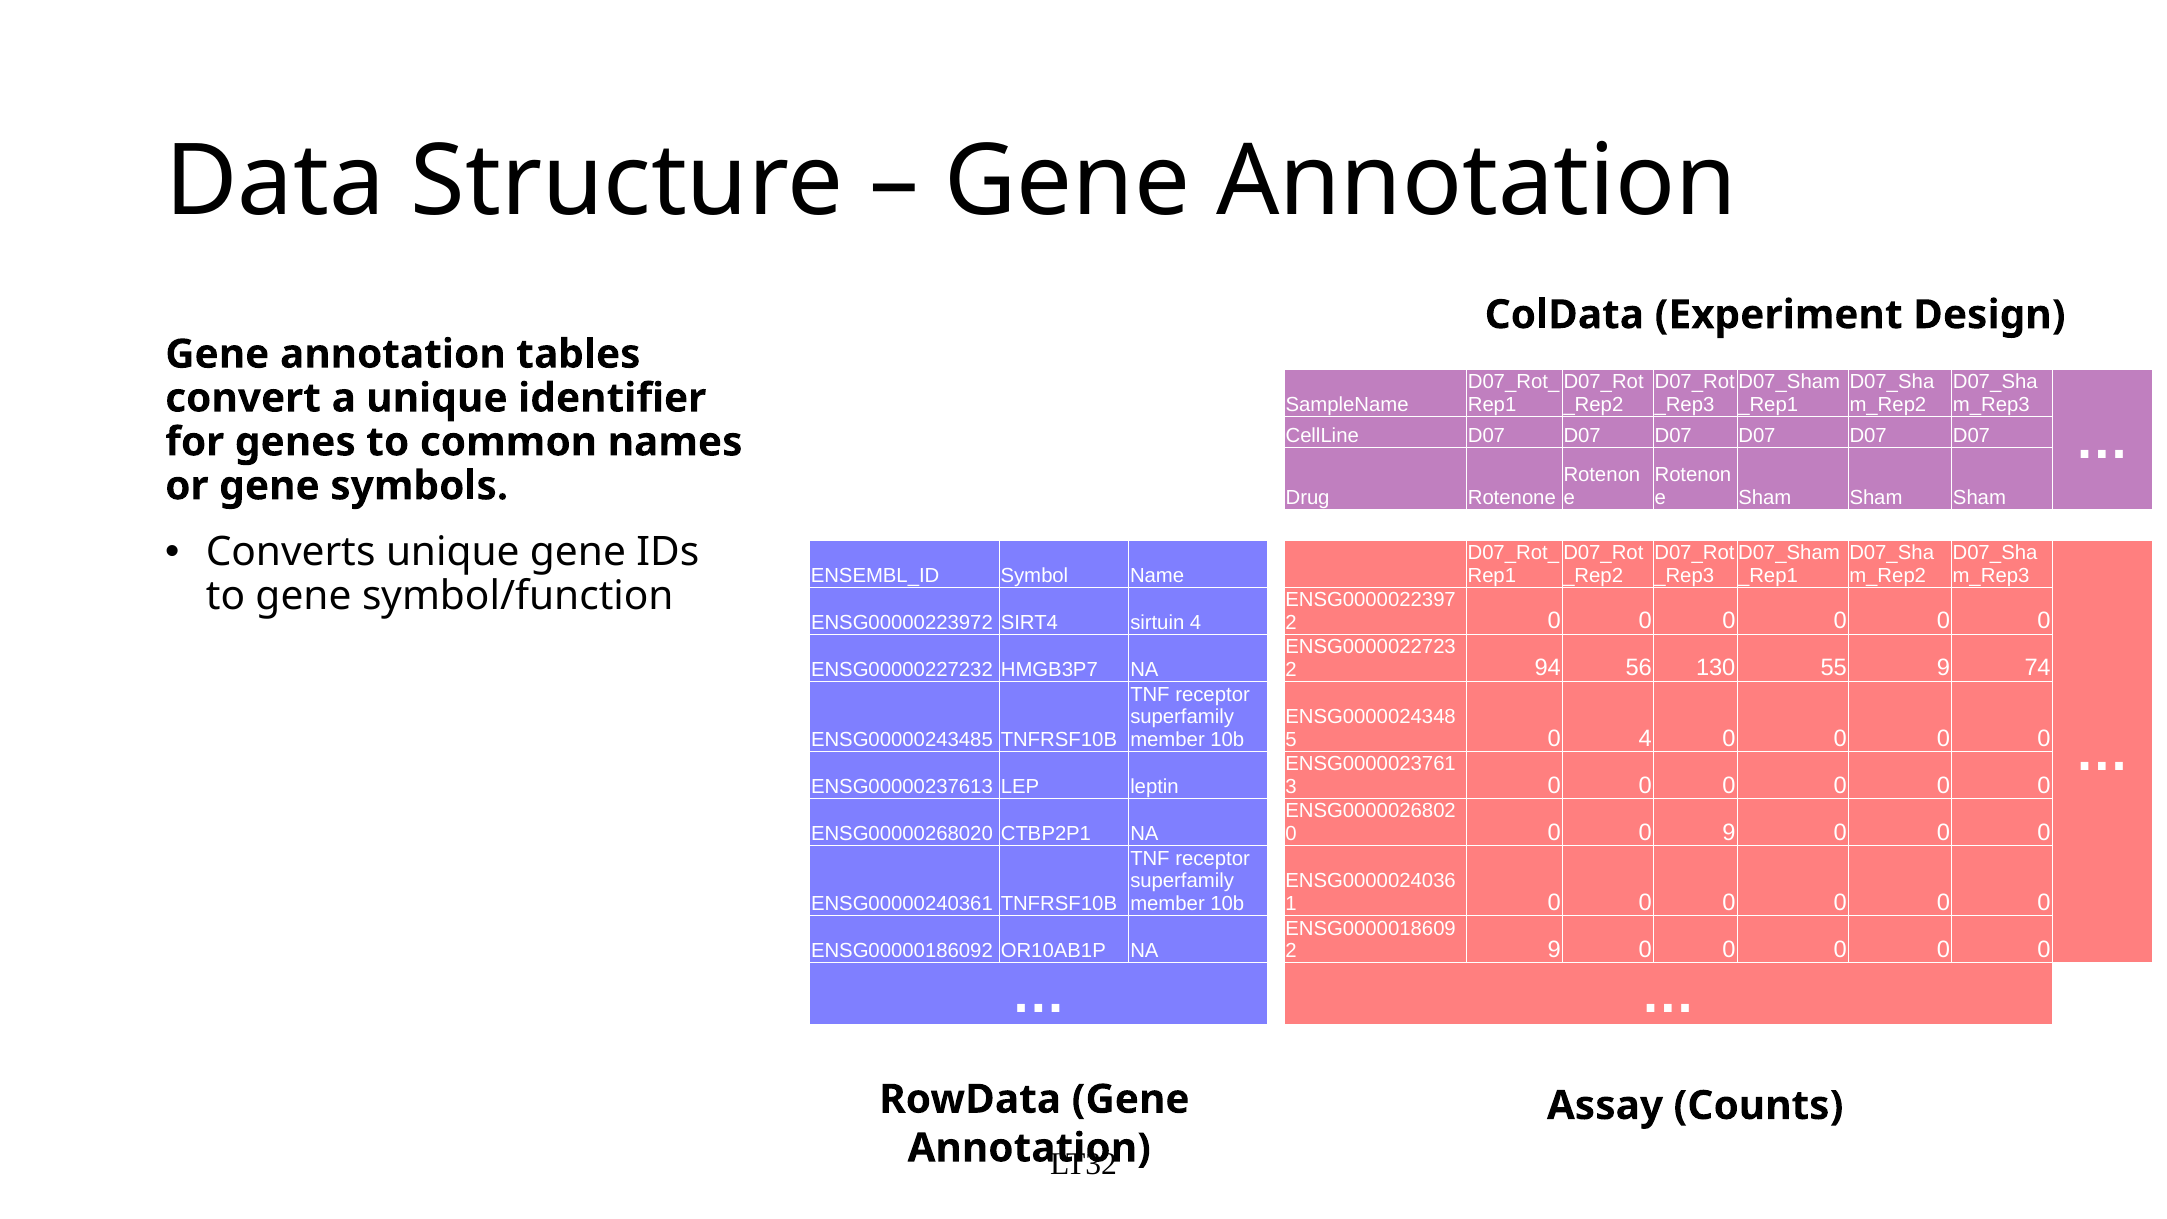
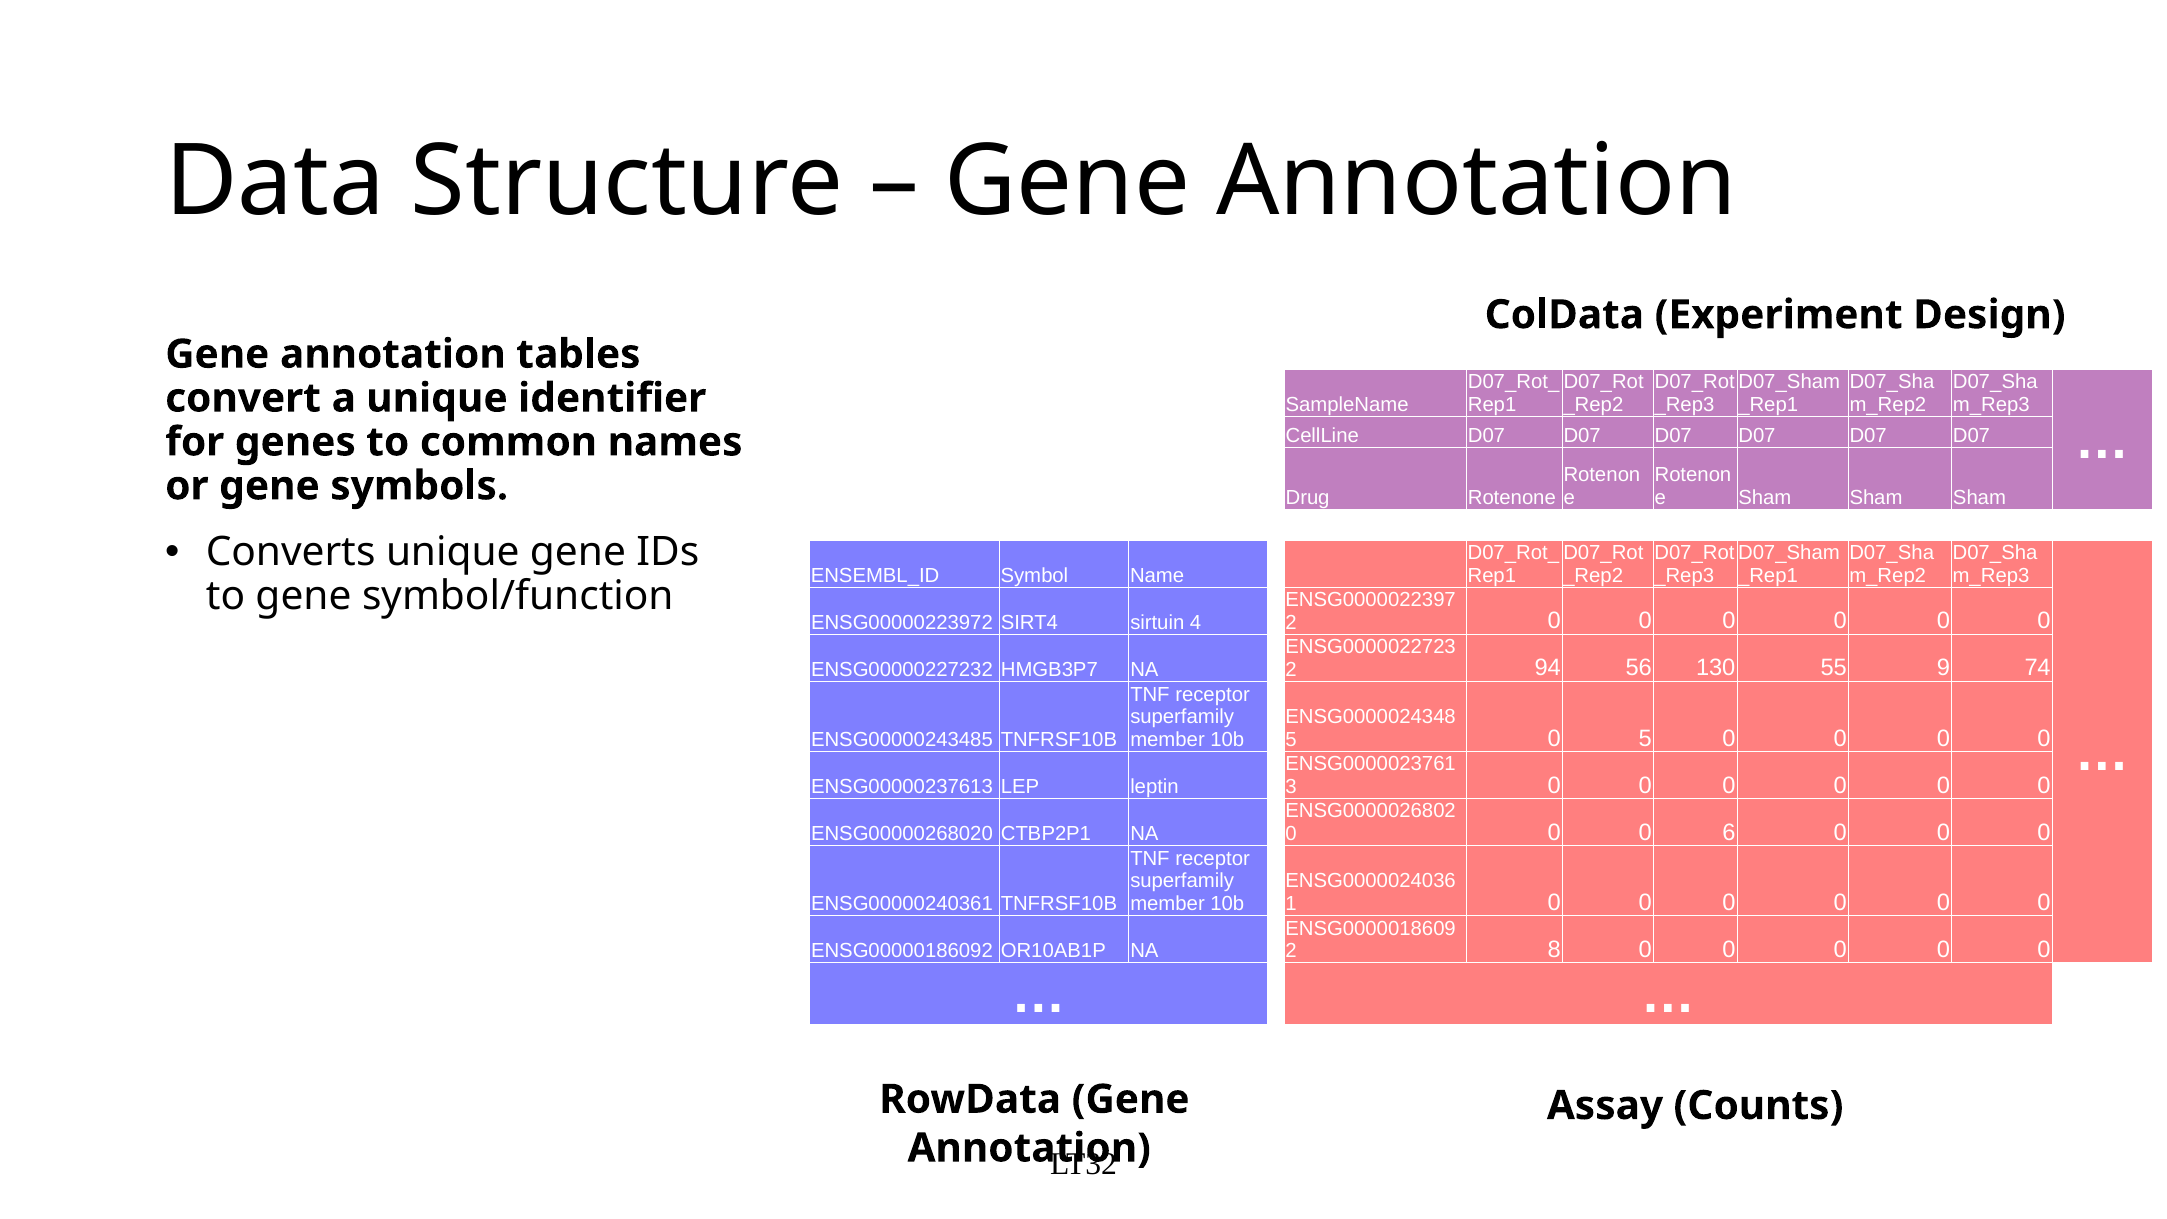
0 4: 4 -> 5
0 9: 9 -> 6
9 at (1554, 949): 9 -> 8
